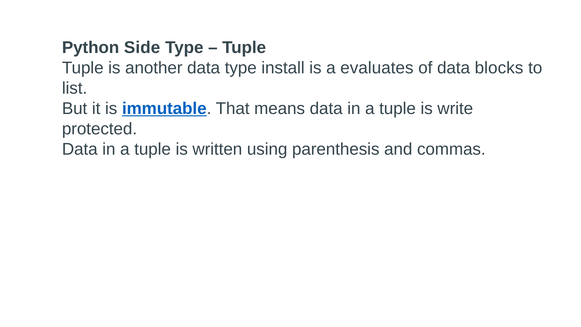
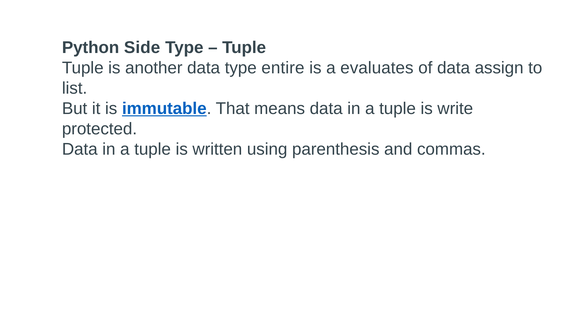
install: install -> entire
blocks: blocks -> assign
